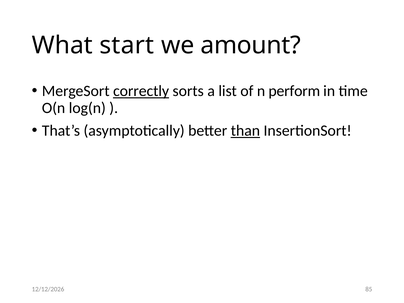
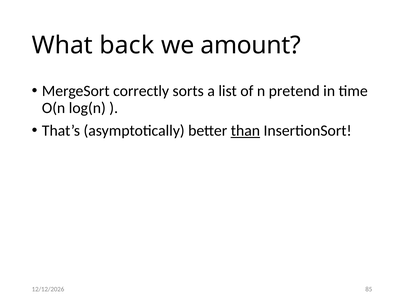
start: start -> back
correctly underline: present -> none
perform: perform -> pretend
